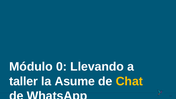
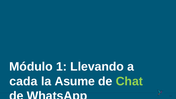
0: 0 -> 1
taller: taller -> cada
Chat colour: yellow -> light green
